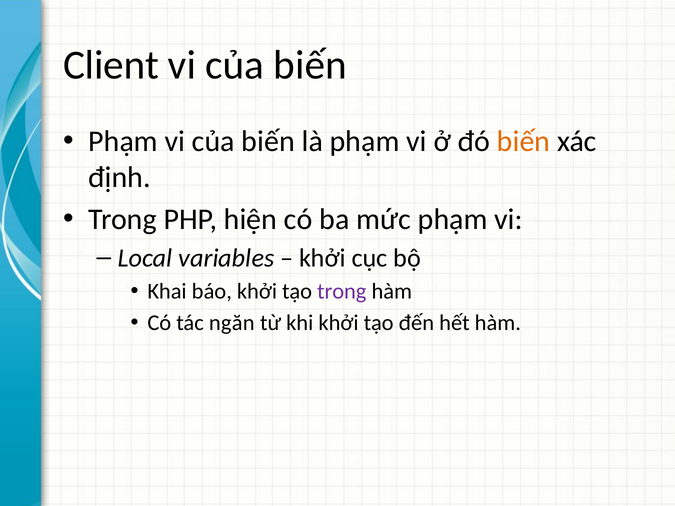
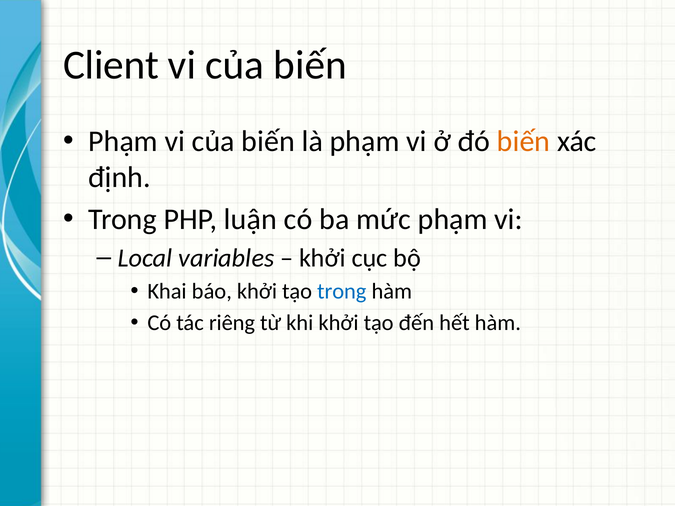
hiện: hiện -> luận
trong at (342, 292) colour: purple -> blue
ngăn: ngăn -> riêng
